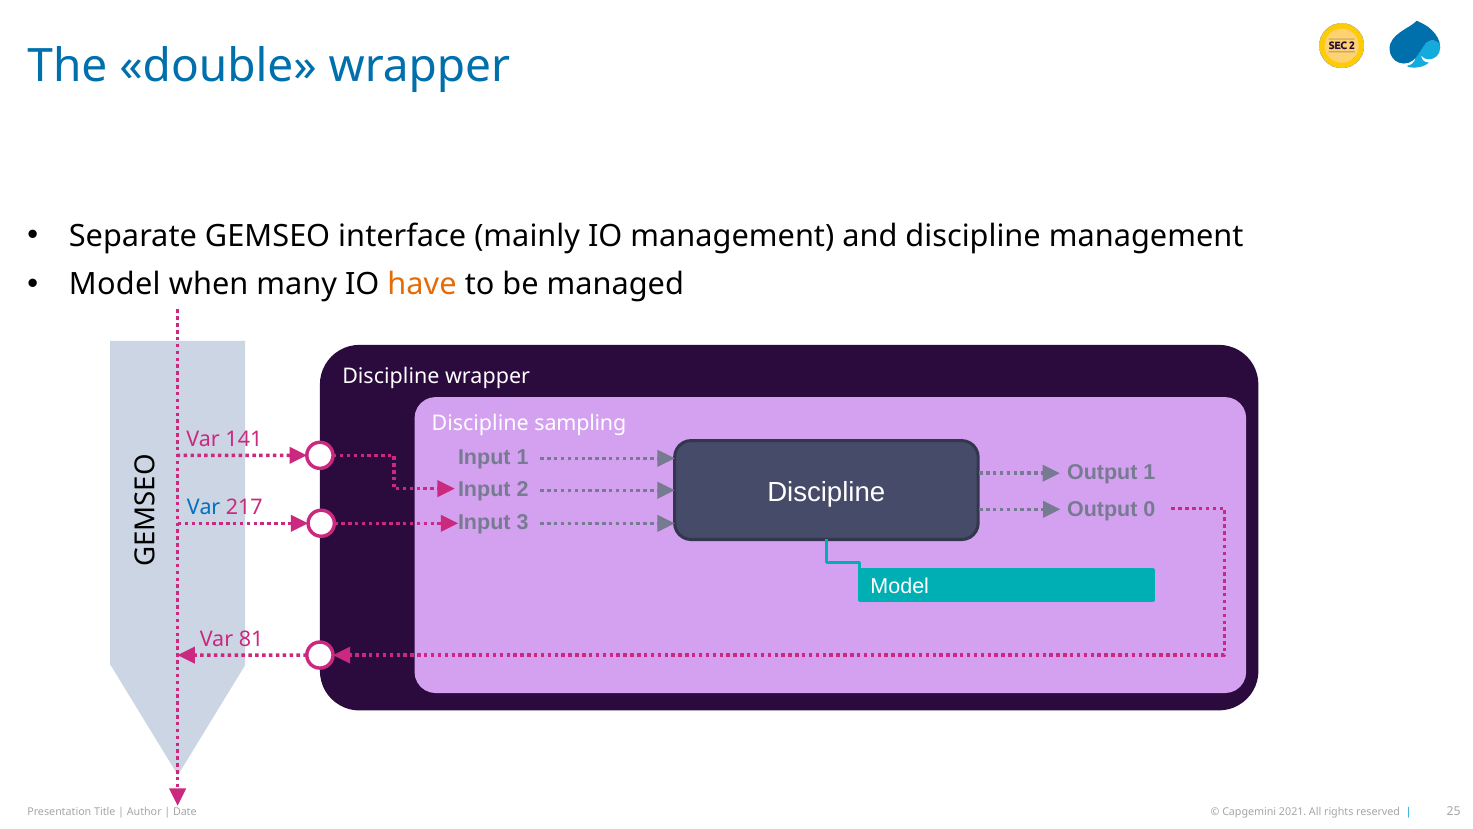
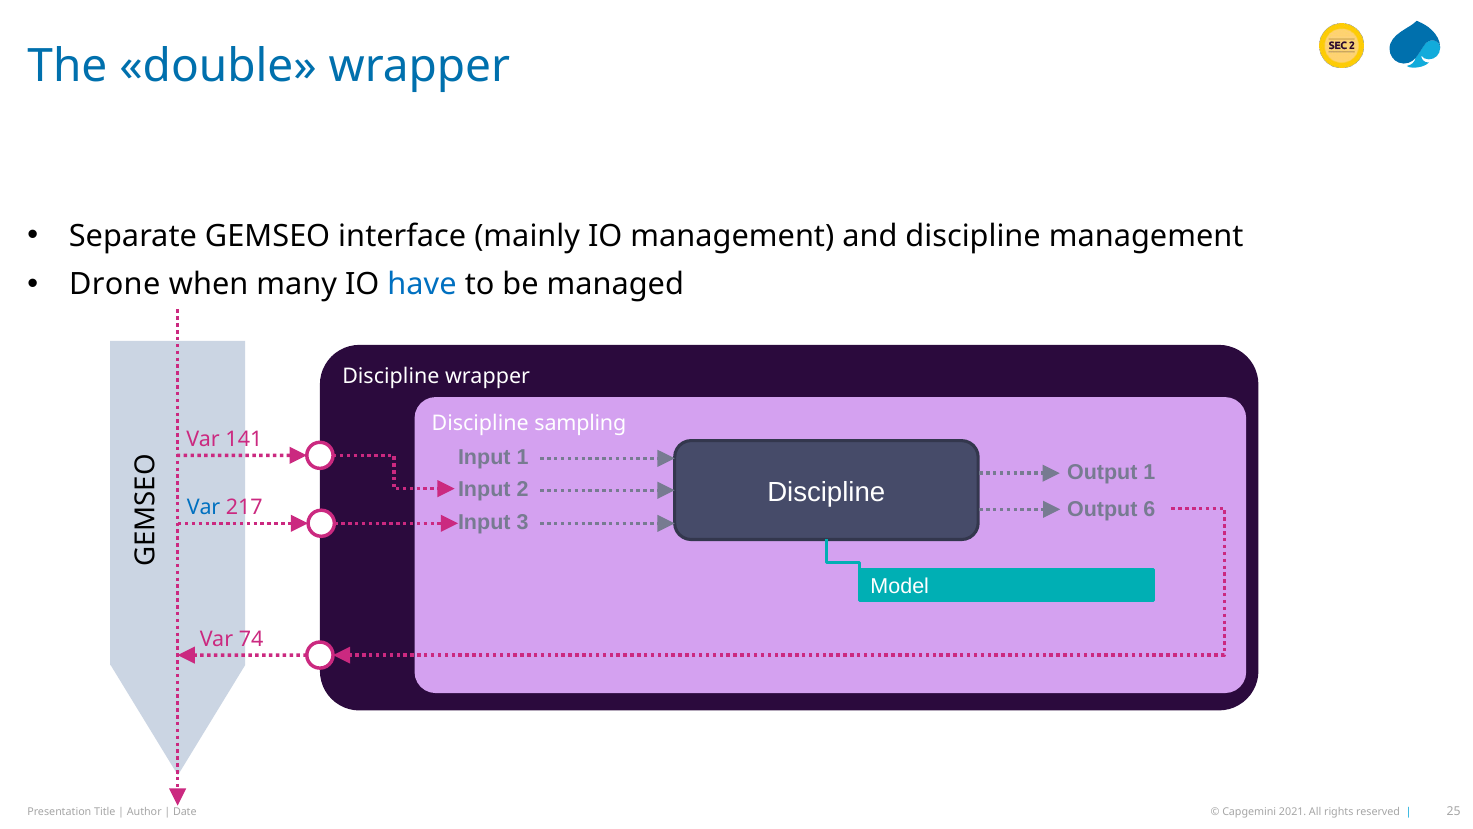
Model at (115, 284): Model -> Drone
have colour: orange -> blue
0: 0 -> 6
81: 81 -> 74
